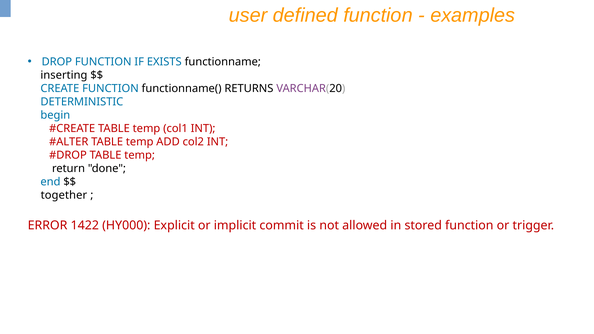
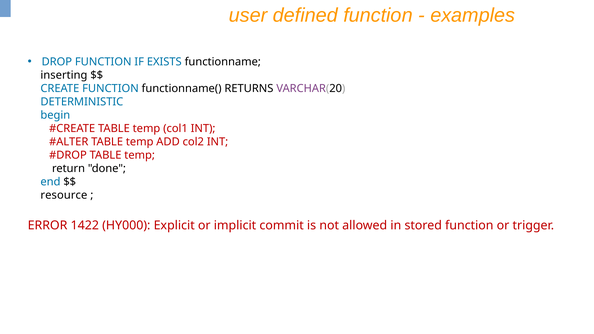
together: together -> resource
